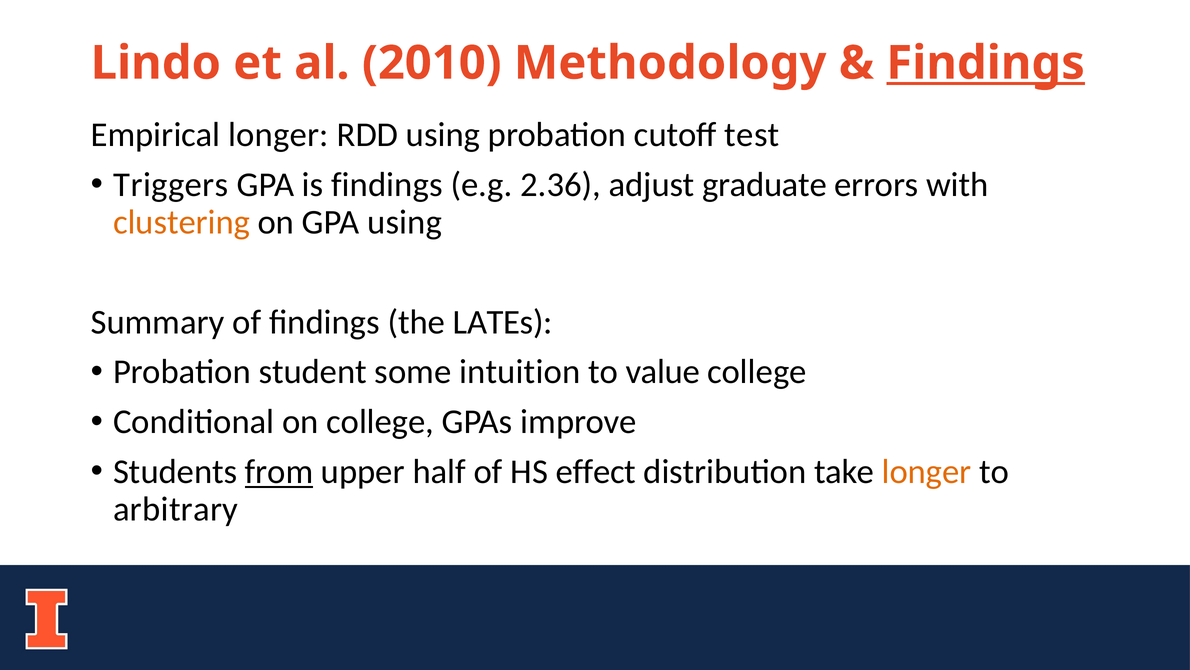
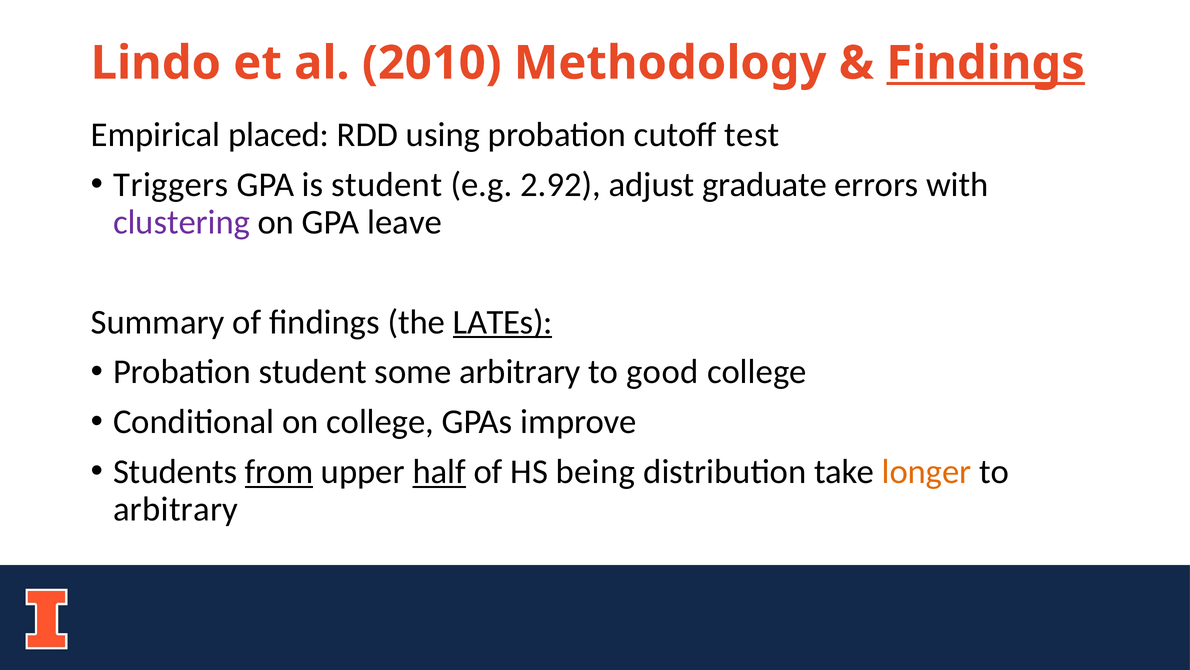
Empirical longer: longer -> placed
is findings: findings -> student
2.36: 2.36 -> 2.92
clustering colour: orange -> purple
GPA using: using -> leave
LATEs underline: none -> present
some intuition: intuition -> arbitrary
value: value -> good
half underline: none -> present
effect: effect -> being
